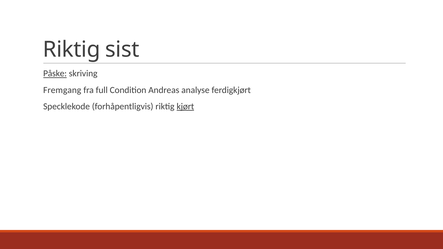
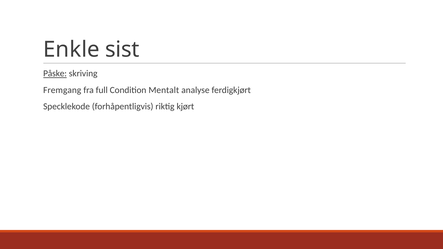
Riktig at (72, 50): Riktig -> Enkle
Andreas: Andreas -> Mentalt
kjørt underline: present -> none
